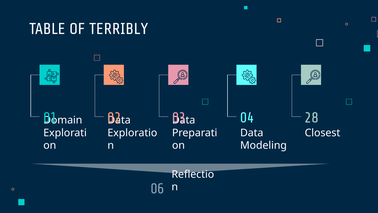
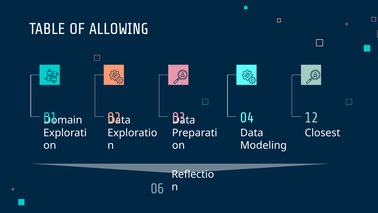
TERRIBLY: TERRIBLY -> ALLOWING
28: 28 -> 12
